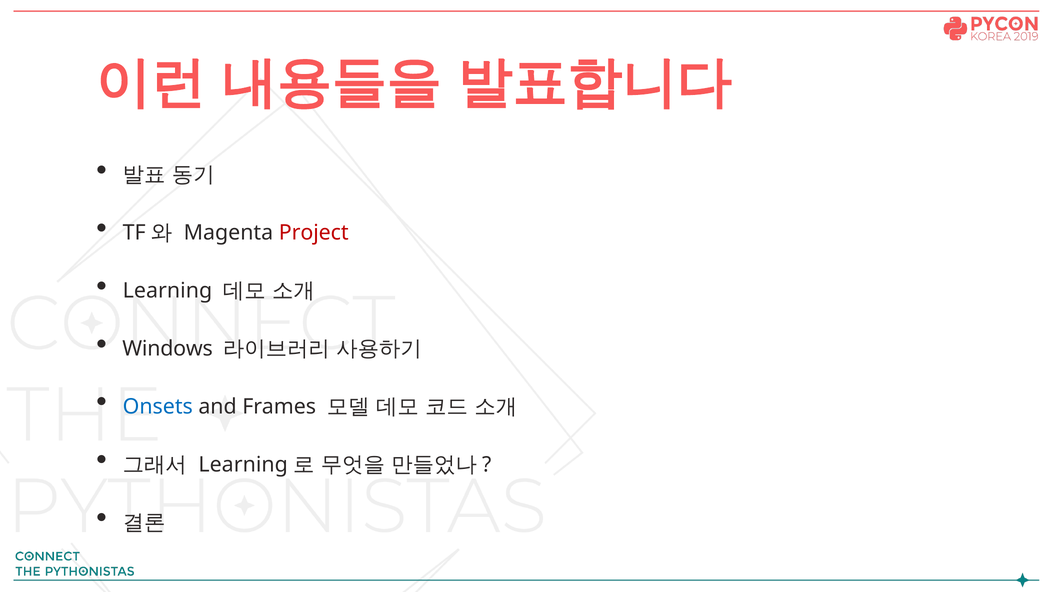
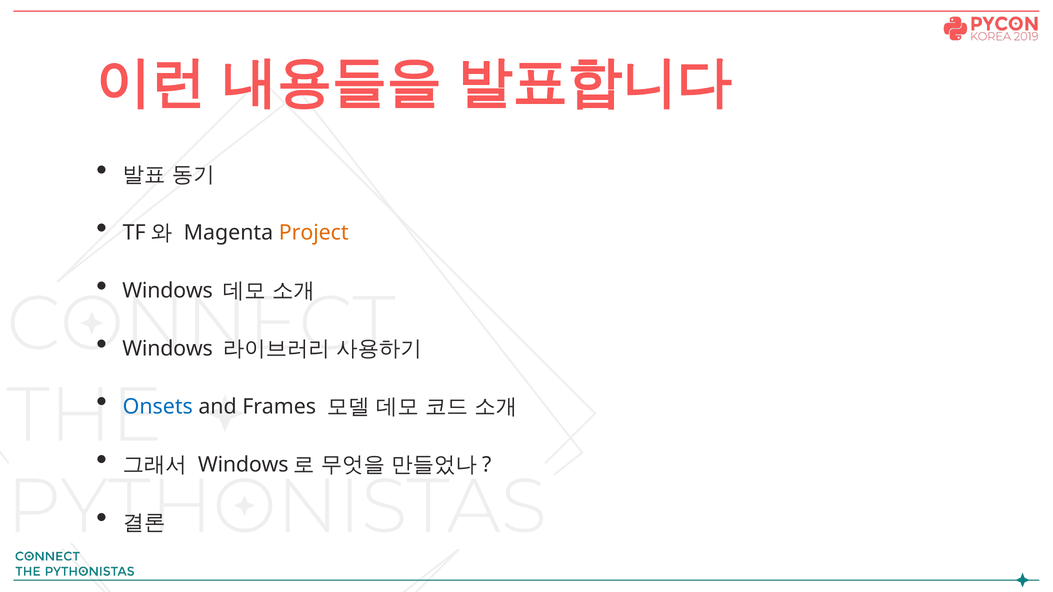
Project colour: red -> orange
Learning at (167, 291): Learning -> Windows
Learning at (243, 465): Learning -> Windows
